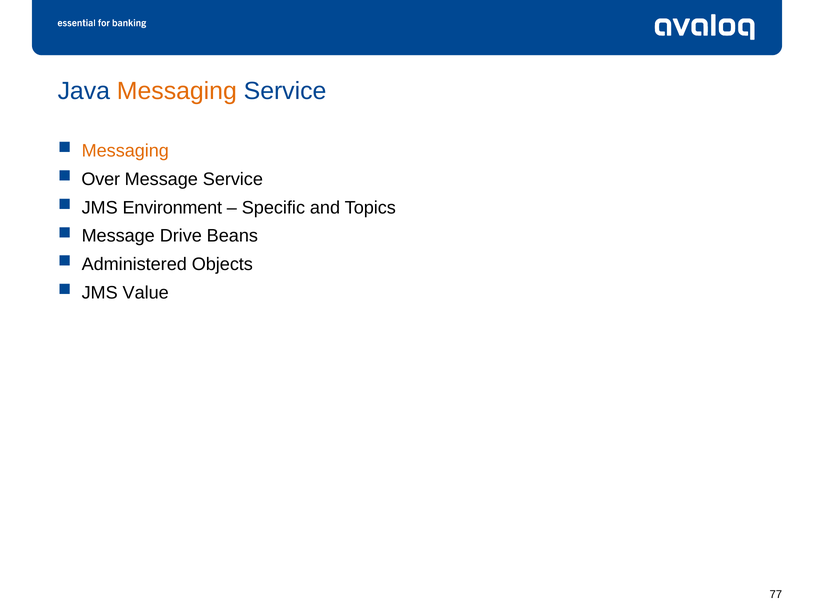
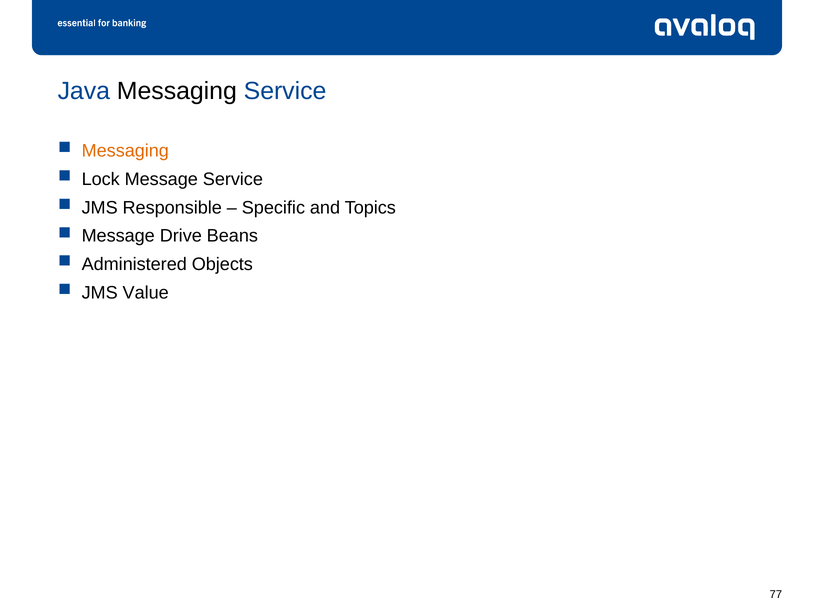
Messaging at (177, 91) colour: orange -> black
Over: Over -> Lock
Environment: Environment -> Responsible
